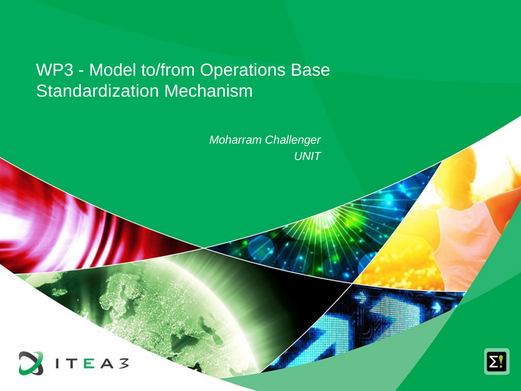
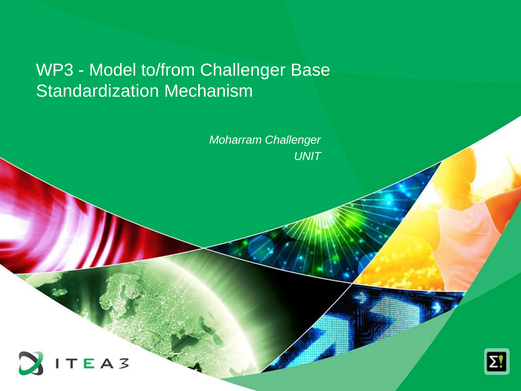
to/from Operations: Operations -> Challenger
